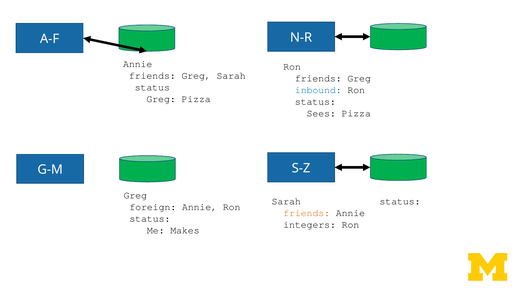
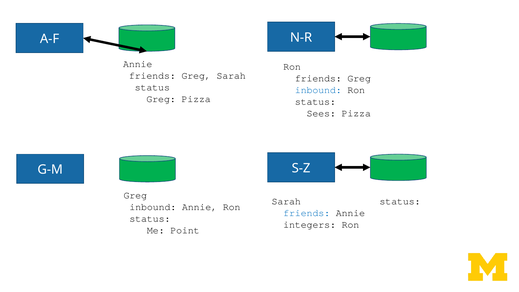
foreign at (153, 207): foreign -> inbound
friends at (307, 213) colour: orange -> blue
Makes: Makes -> Point
